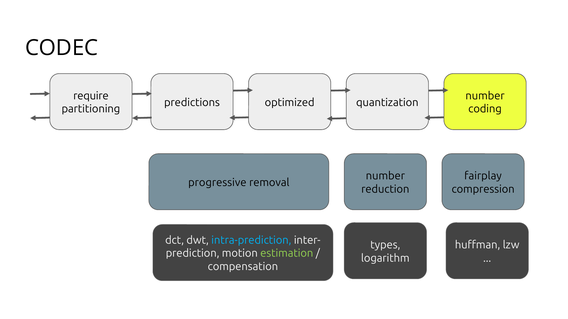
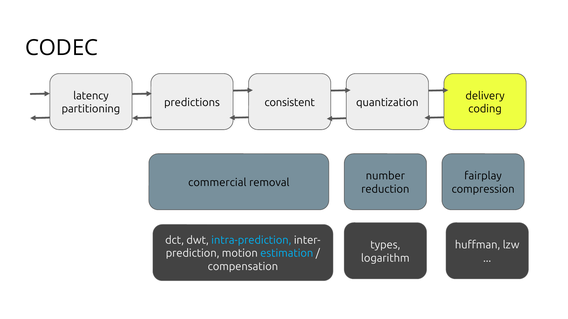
require: require -> latency
number at (485, 96): number -> delivery
optimized: optimized -> consistent
progressive: progressive -> commercial
estimation colour: light green -> light blue
